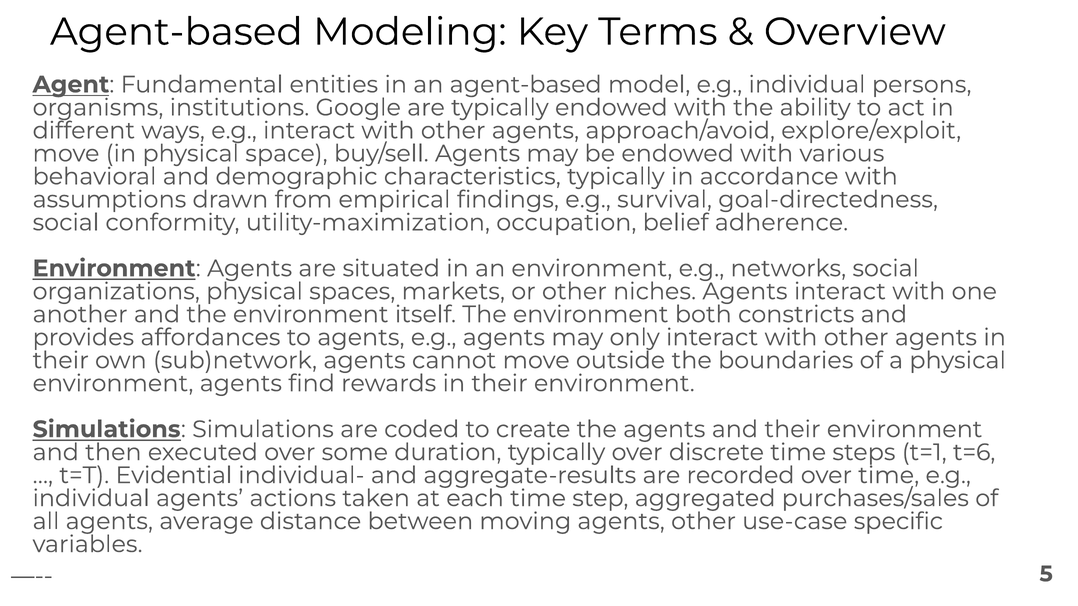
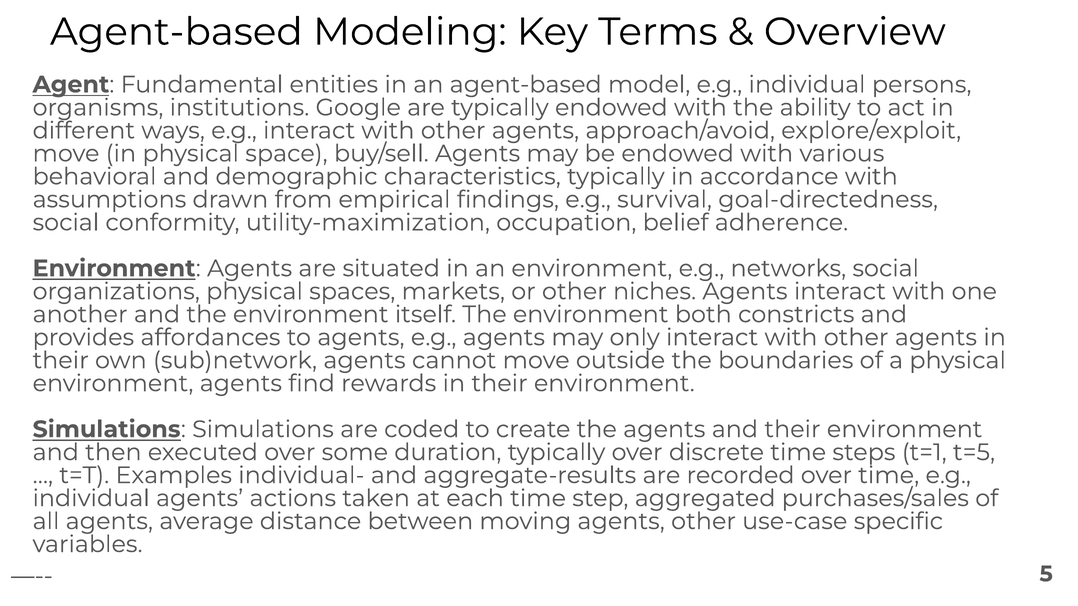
t=6: t=6 -> t=5
Evidential: Evidential -> Examples
